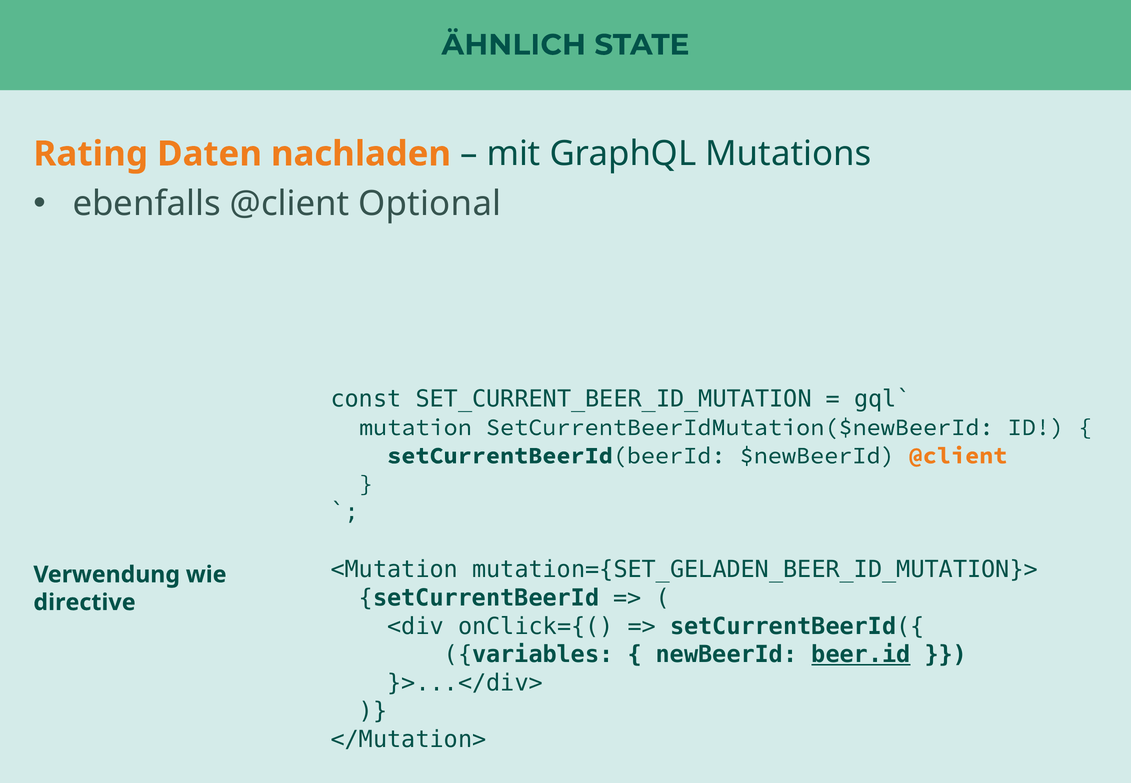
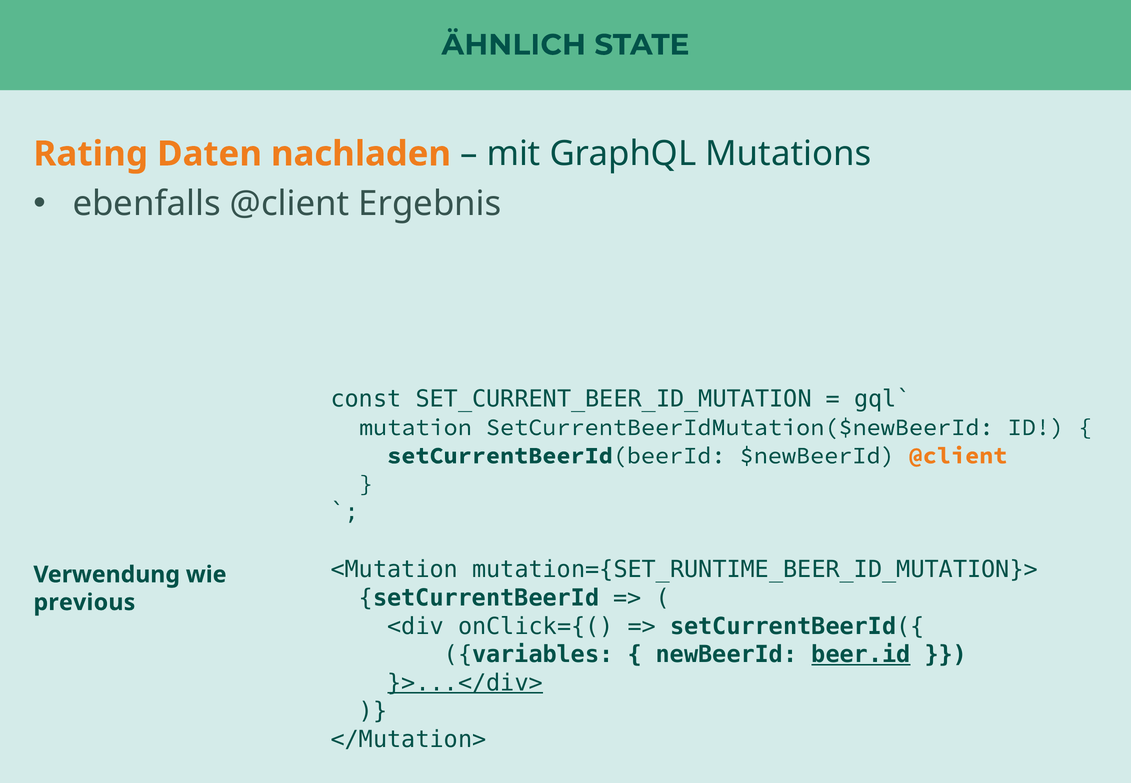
Optional: Optional -> Ergebnis
mutation={SET_GELADEN_BEER_ID_MUTATION}>: mutation={SET_GELADEN_BEER_ID_MUTATION}> -> mutation={SET_RUNTIME_BEER_ID_MUTATION}>
directive: directive -> previous
}>...</div> underline: none -> present
